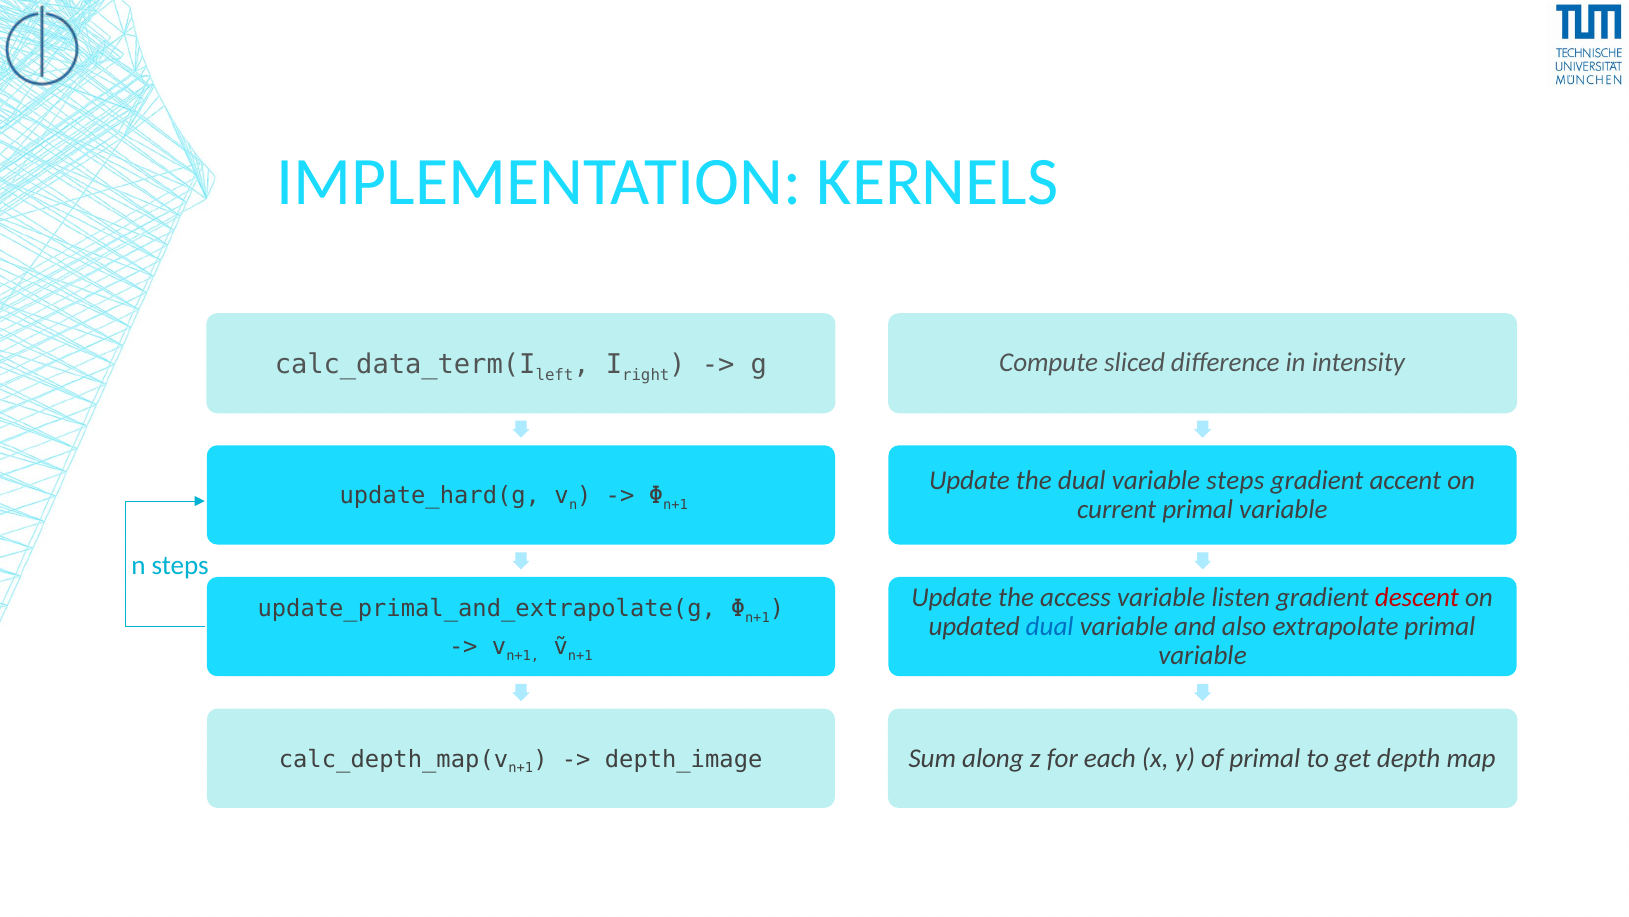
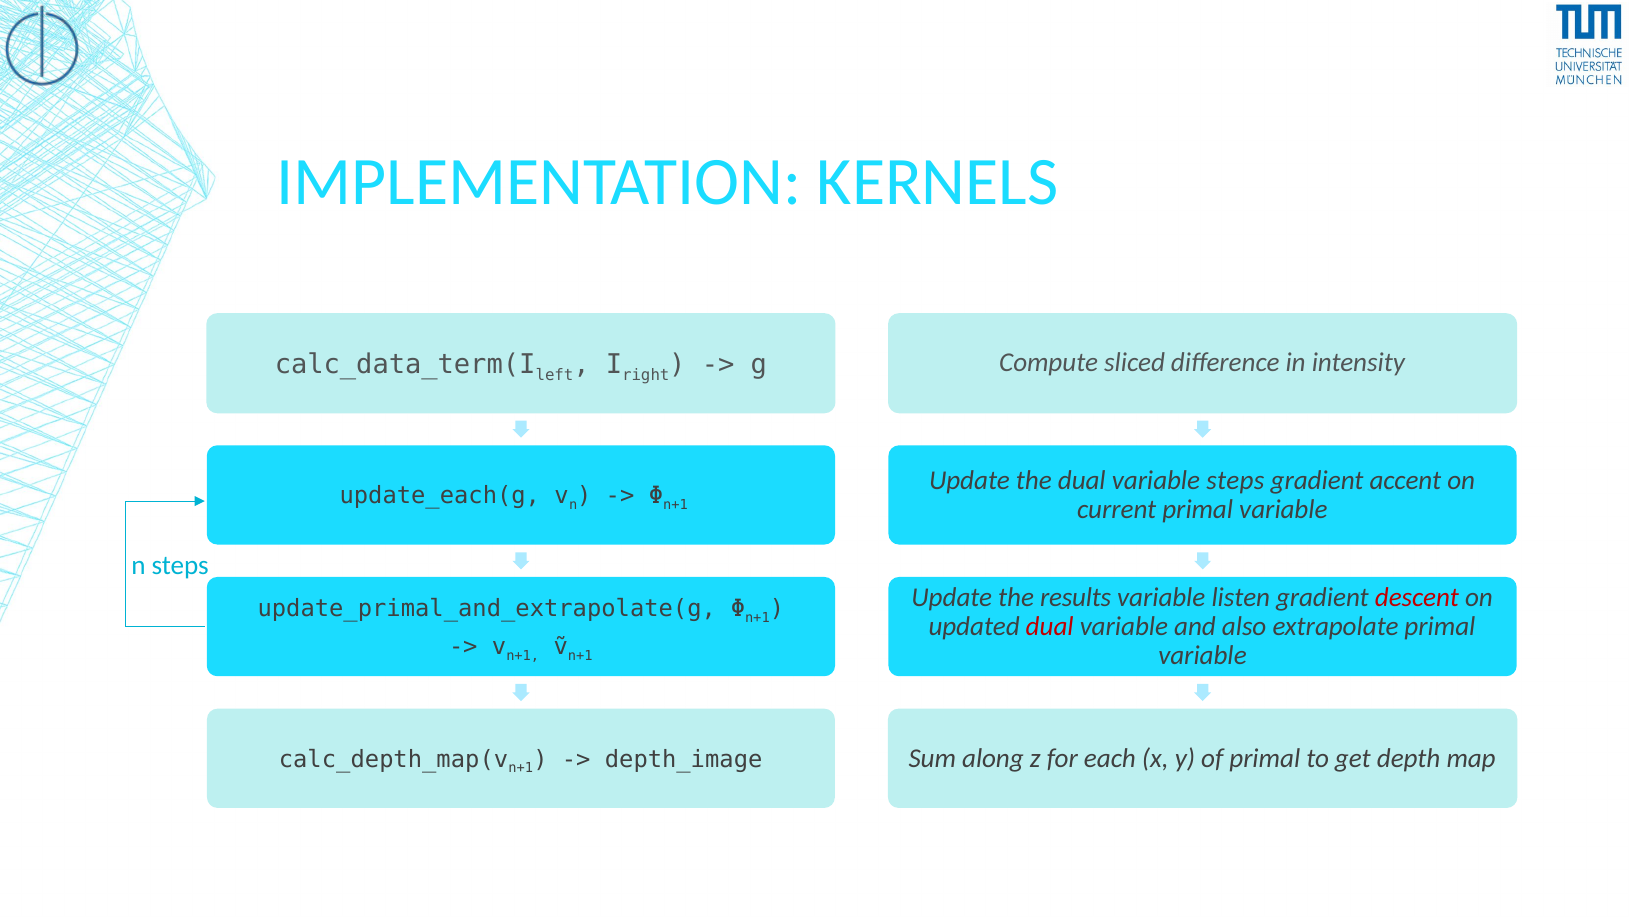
update_hard(g: update_hard(g -> update_each(g
access: access -> results
dual at (1050, 626) colour: blue -> red
